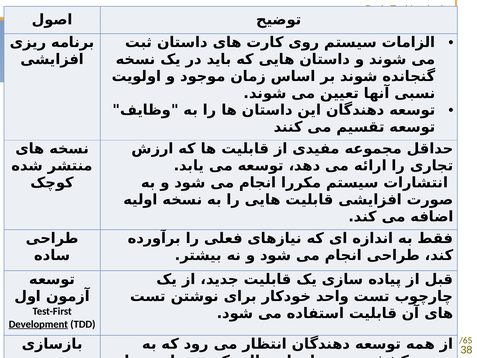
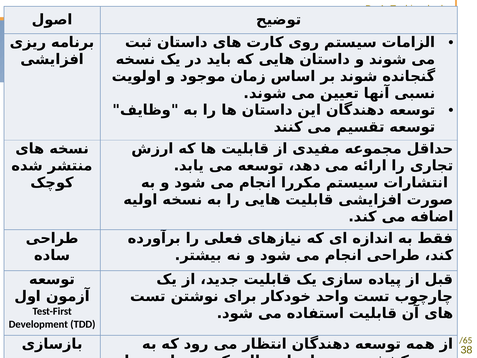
Development at (38, 324) underline: present -> none
